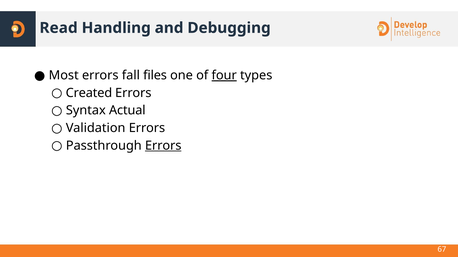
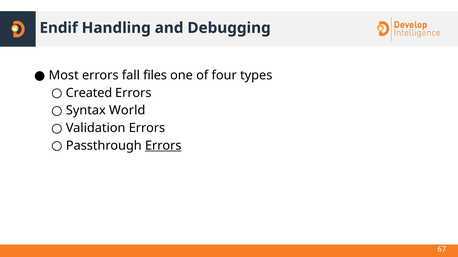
Read: Read -> Endif
four underline: present -> none
Actual: Actual -> World
